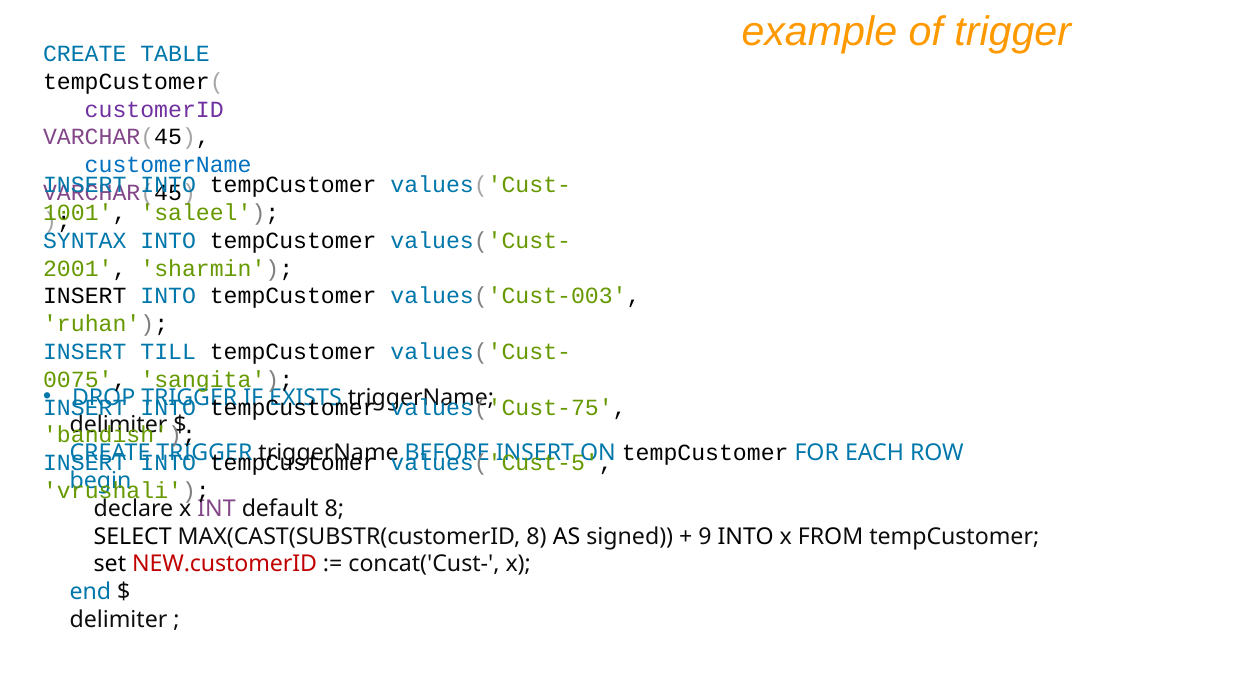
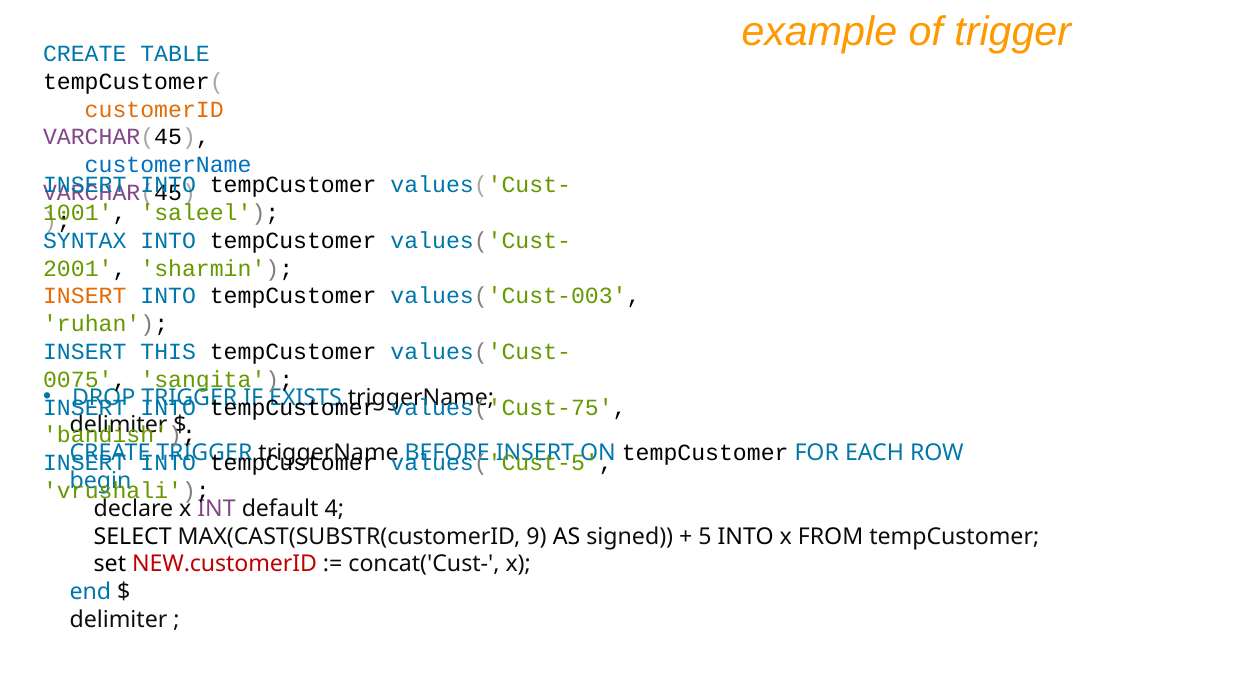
customerID colour: purple -> orange
INSERT at (85, 296) colour: black -> orange
TILL: TILL -> THIS
default 8: 8 -> 4
MAX(CAST(SUBSTR(customerID 8: 8 -> 9
9: 9 -> 5
